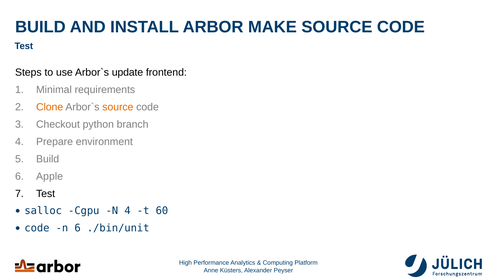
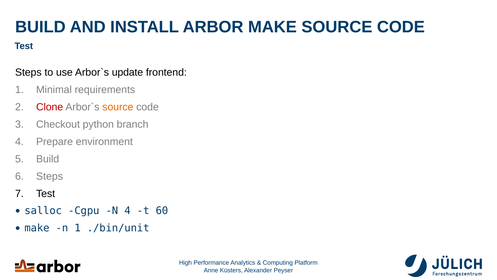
Clone colour: orange -> red
Apple at (50, 176): Apple -> Steps
code at (37, 228): code -> make
n 6: 6 -> 1
